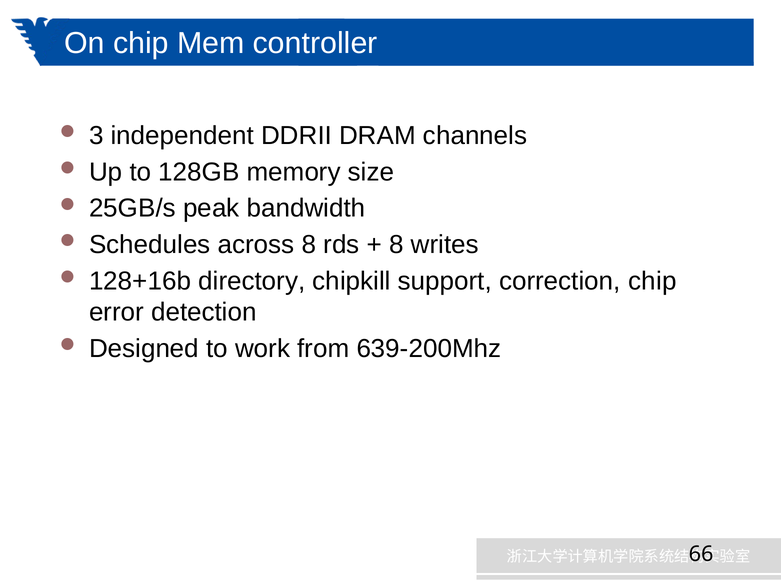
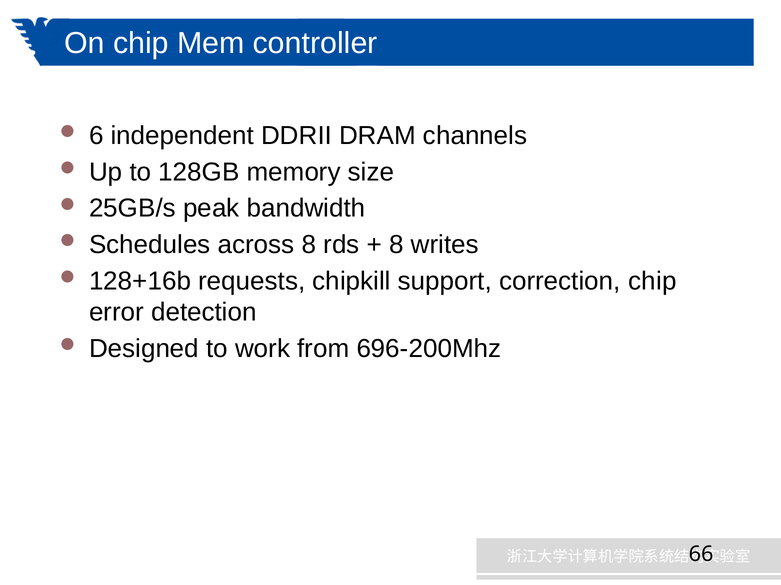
3: 3 -> 6
directory: directory -> requests
639-200Mhz: 639-200Mhz -> 696-200Mhz
